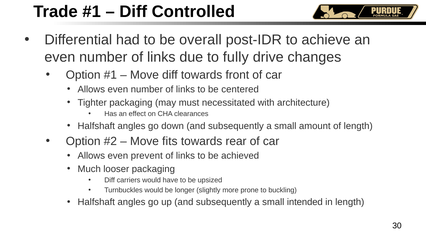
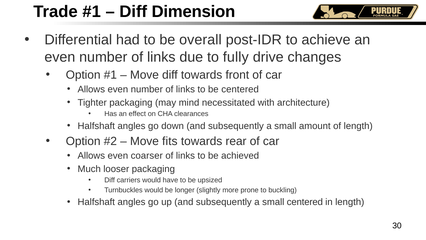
Controlled: Controlled -> Dimension
must: must -> mind
prevent: prevent -> coarser
small intended: intended -> centered
